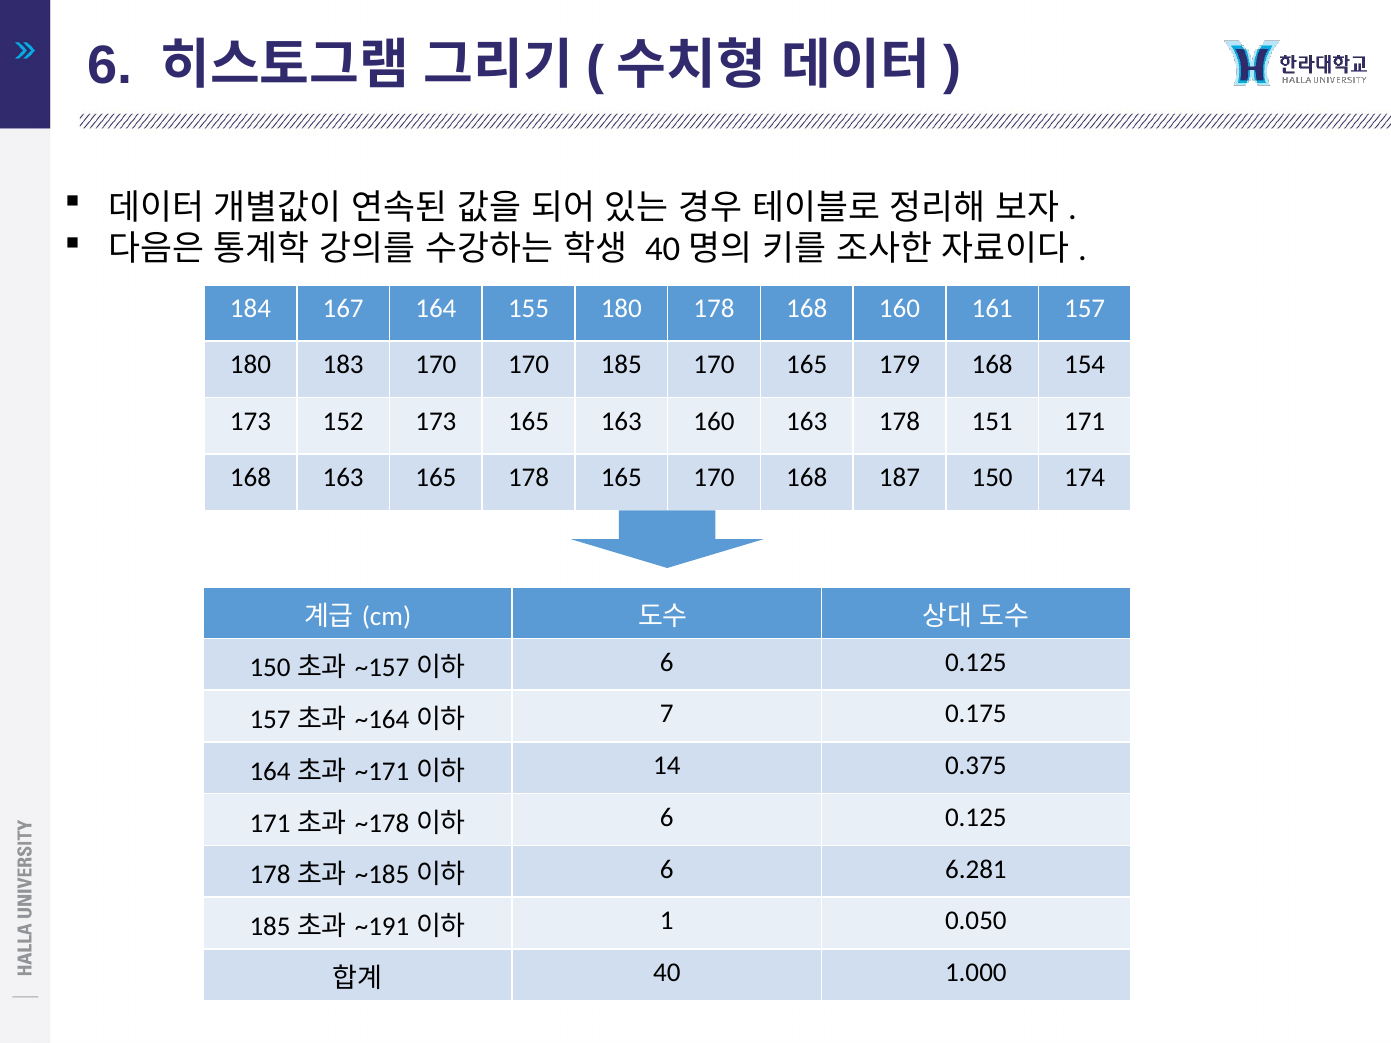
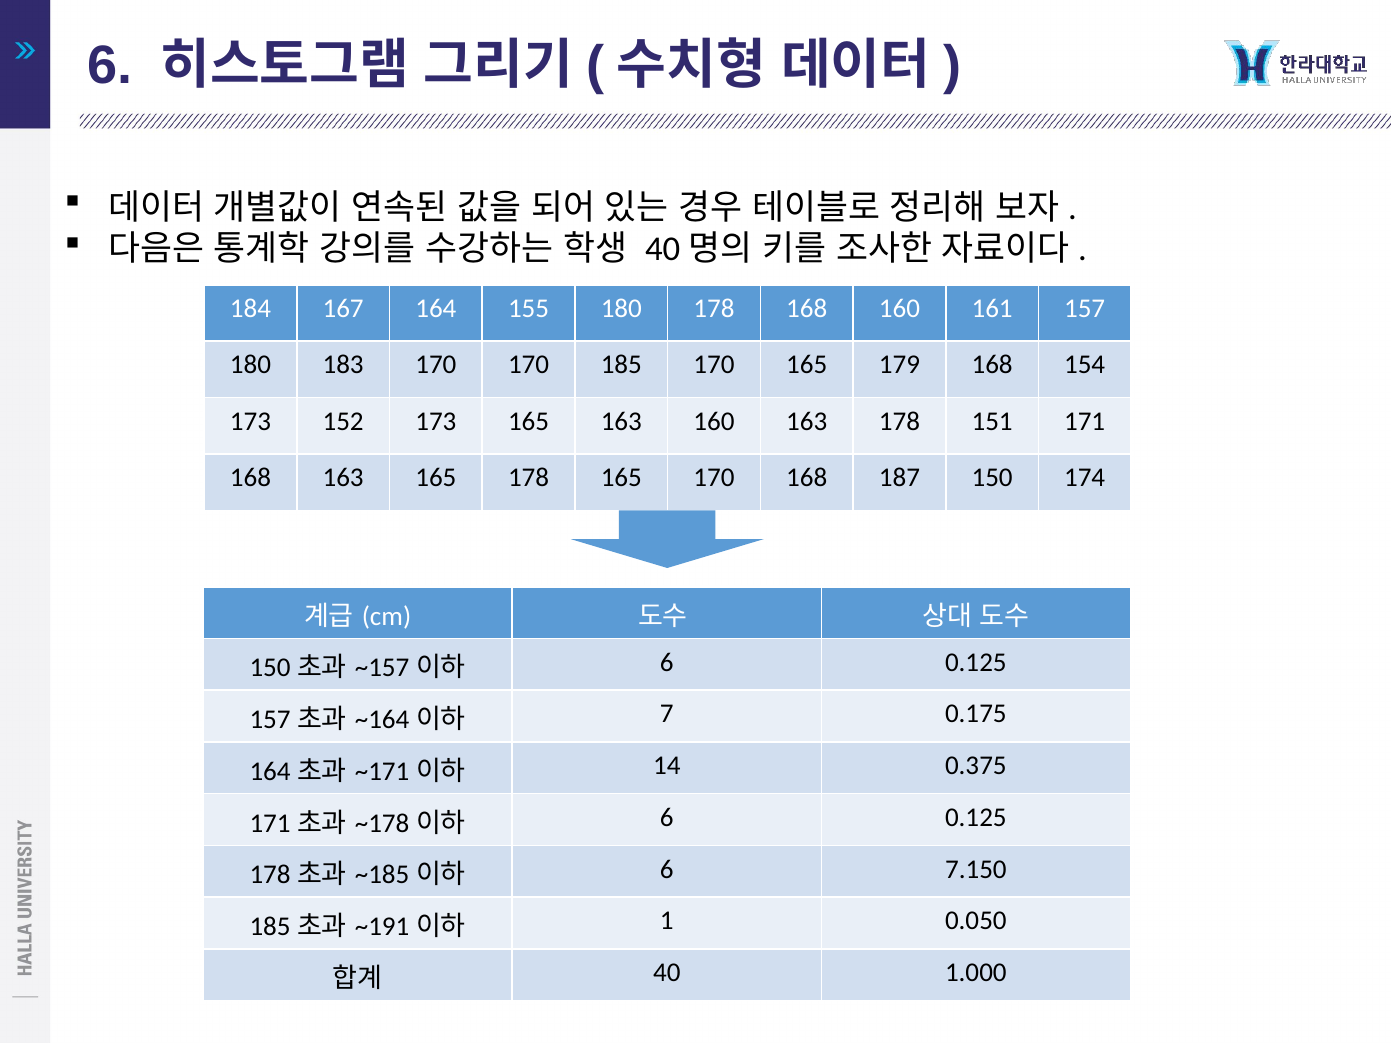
6.281: 6.281 -> 7.150
